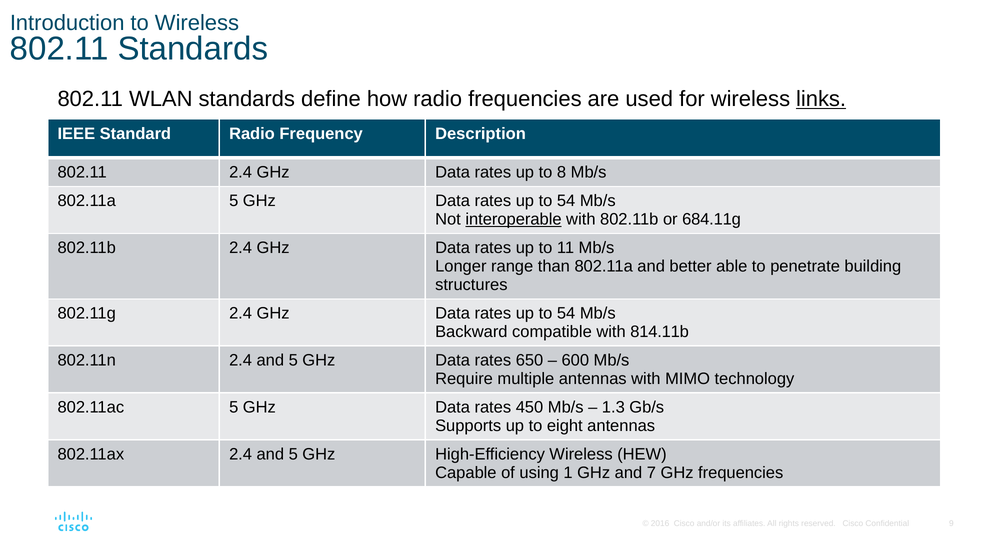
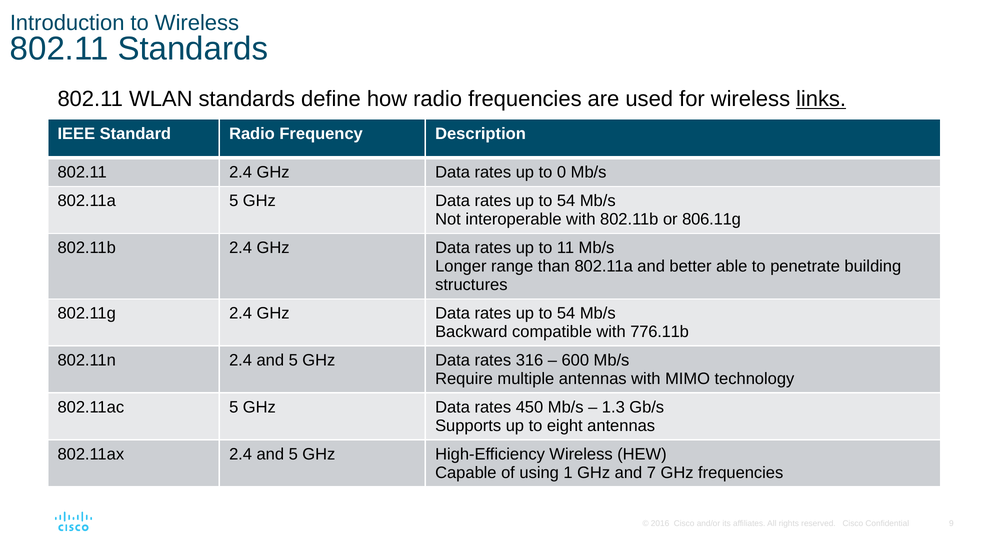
8: 8 -> 0
interoperable underline: present -> none
684.11g: 684.11g -> 806.11g
814.11b: 814.11b -> 776.11b
650: 650 -> 316
